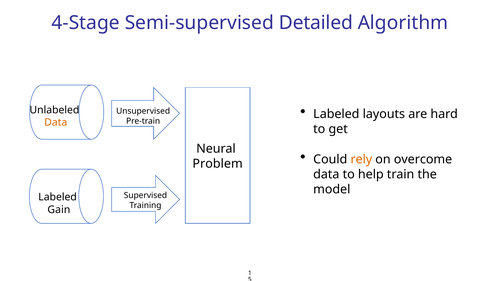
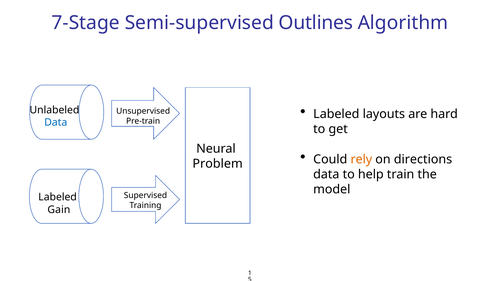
4-Stage: 4-Stage -> 7-Stage
Detailed: Detailed -> Outlines
Data at (56, 123) colour: orange -> blue
overcome: overcome -> directions
